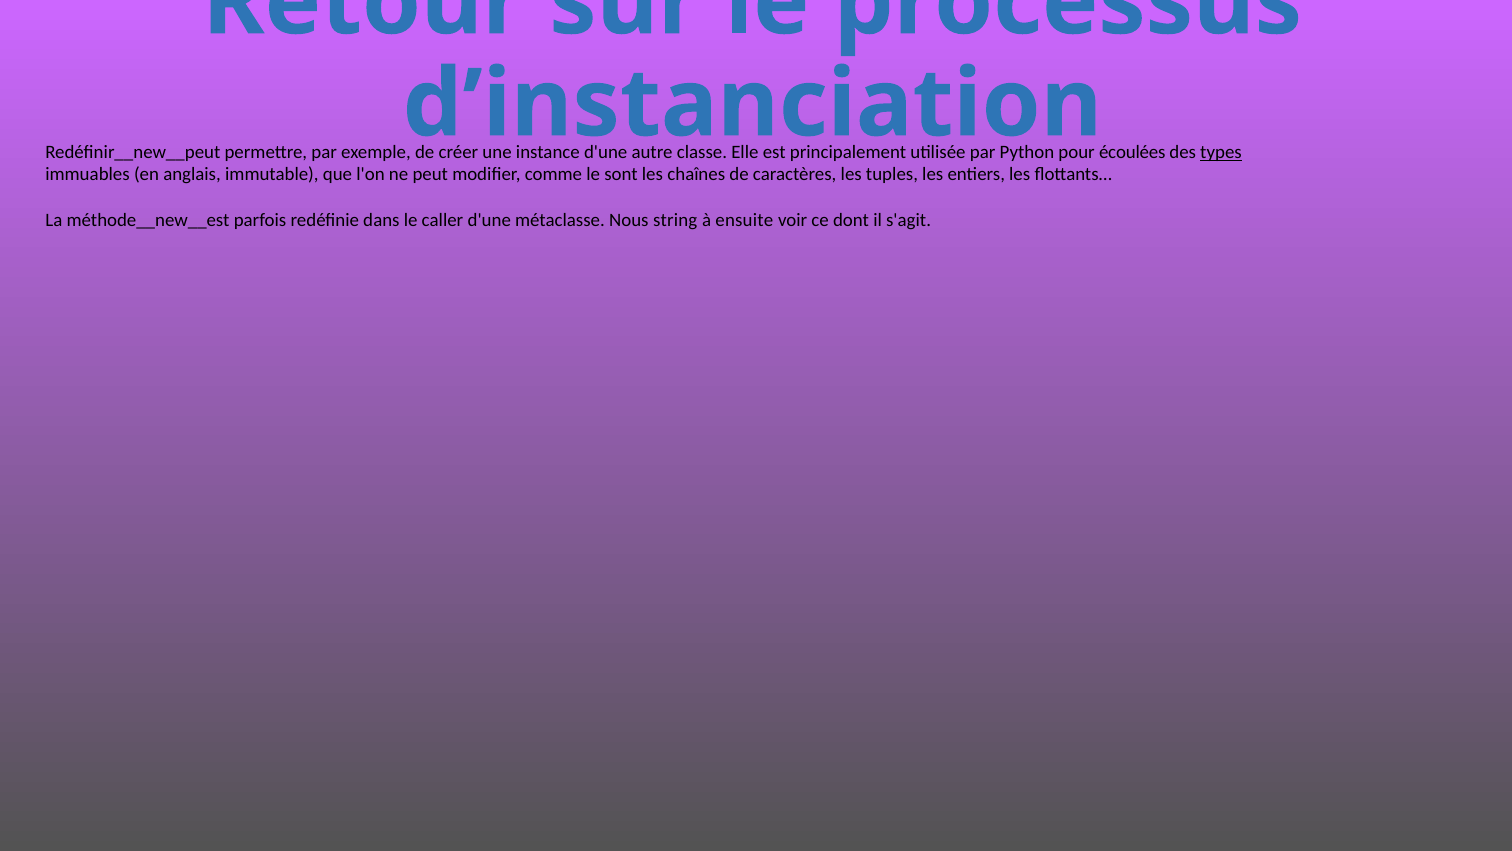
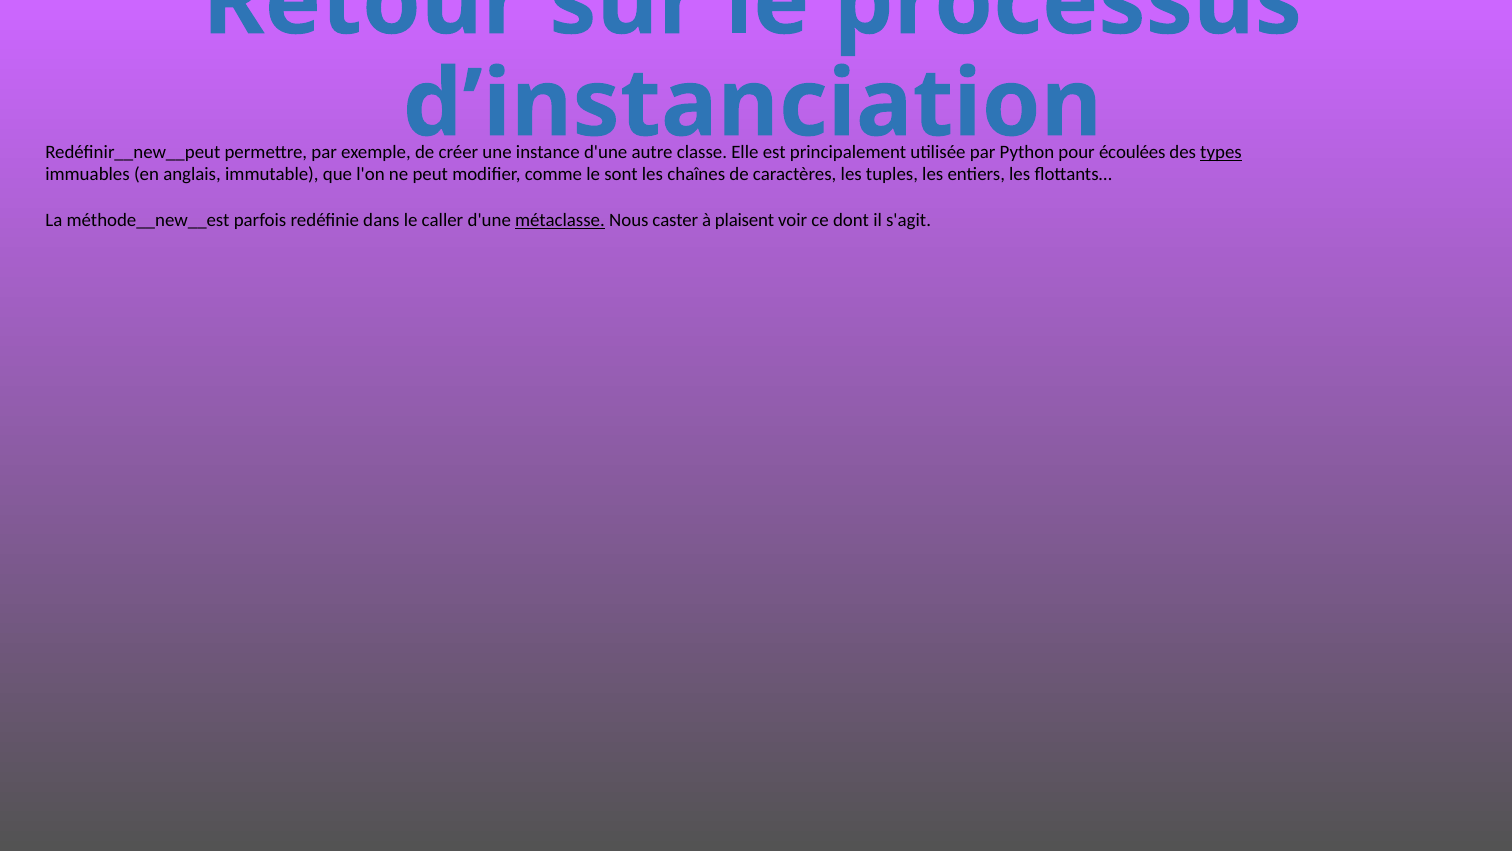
métaclasse underline: none -> present
string: string -> caster
ensuite: ensuite -> plaisent
